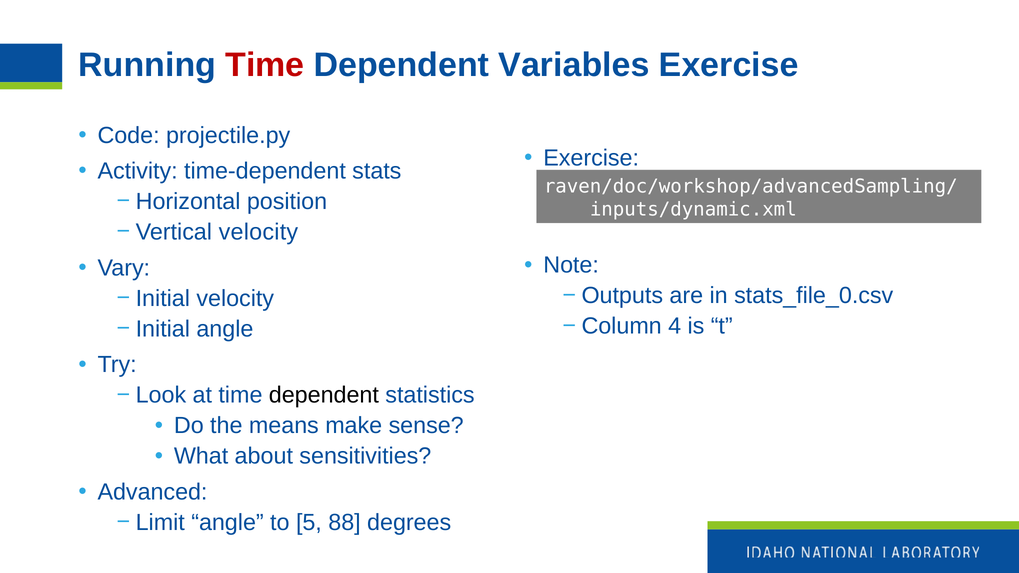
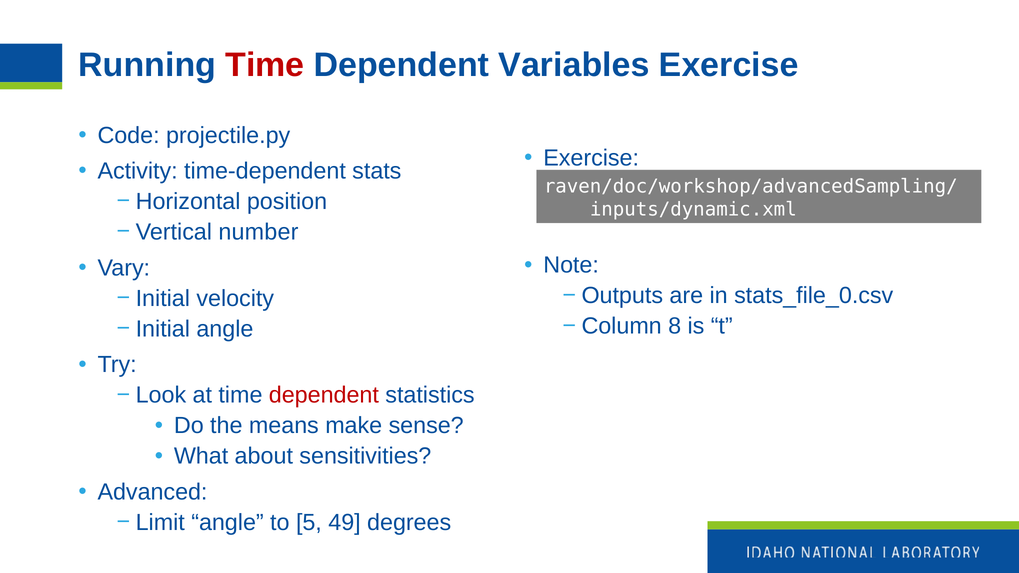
velocity at (258, 232): velocity -> number
4: 4 -> 8
dependent at (324, 395) colour: black -> red
88: 88 -> 49
